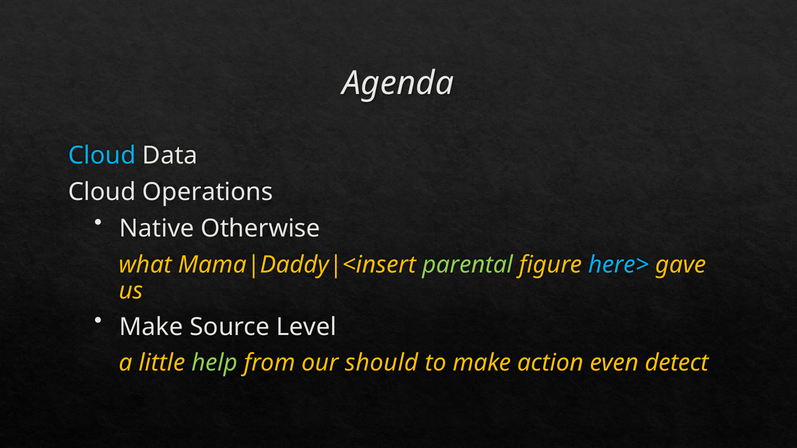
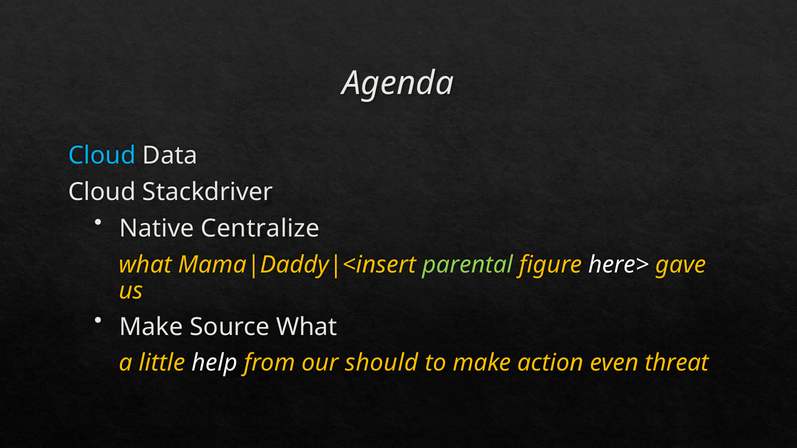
Operations: Operations -> Stackdriver
Otherwise: Otherwise -> Centralize
here> colour: light blue -> white
Source Level: Level -> What
help colour: light green -> white
detect: detect -> threat
